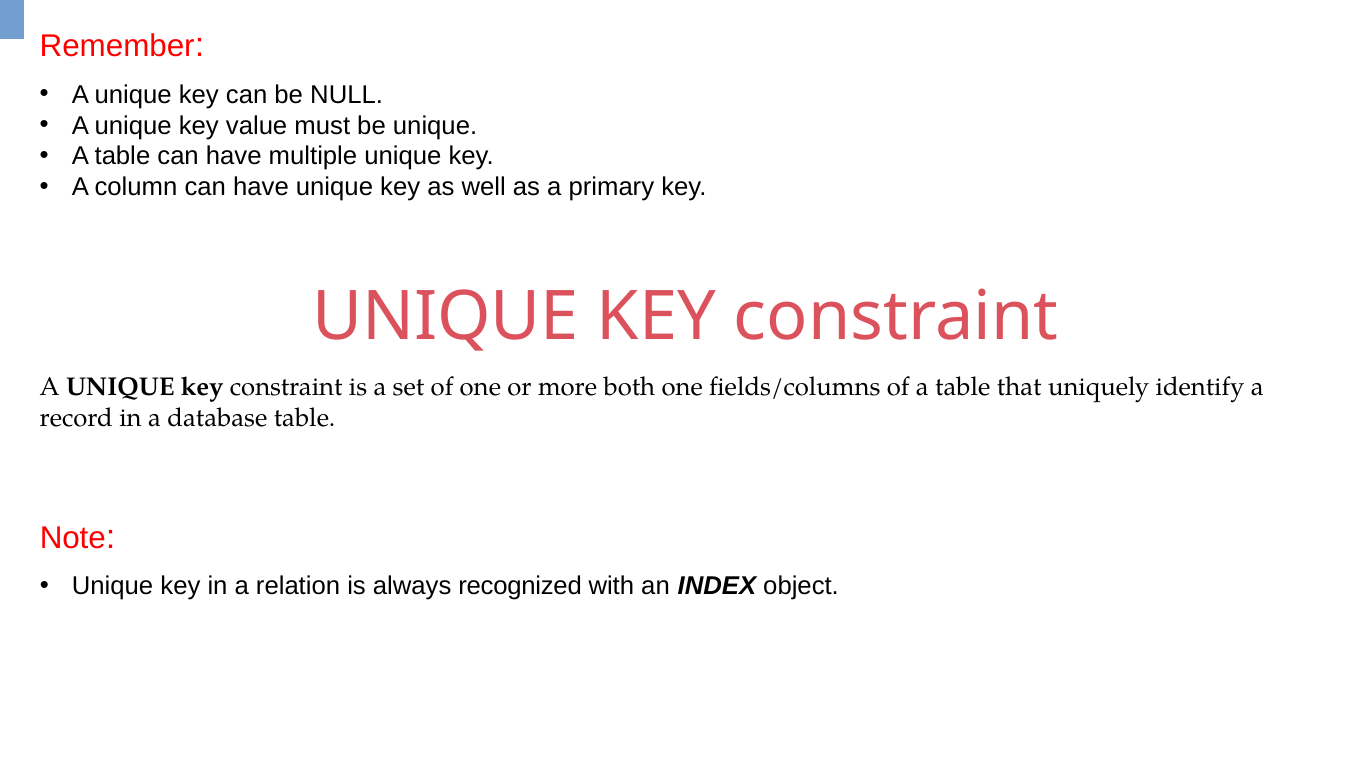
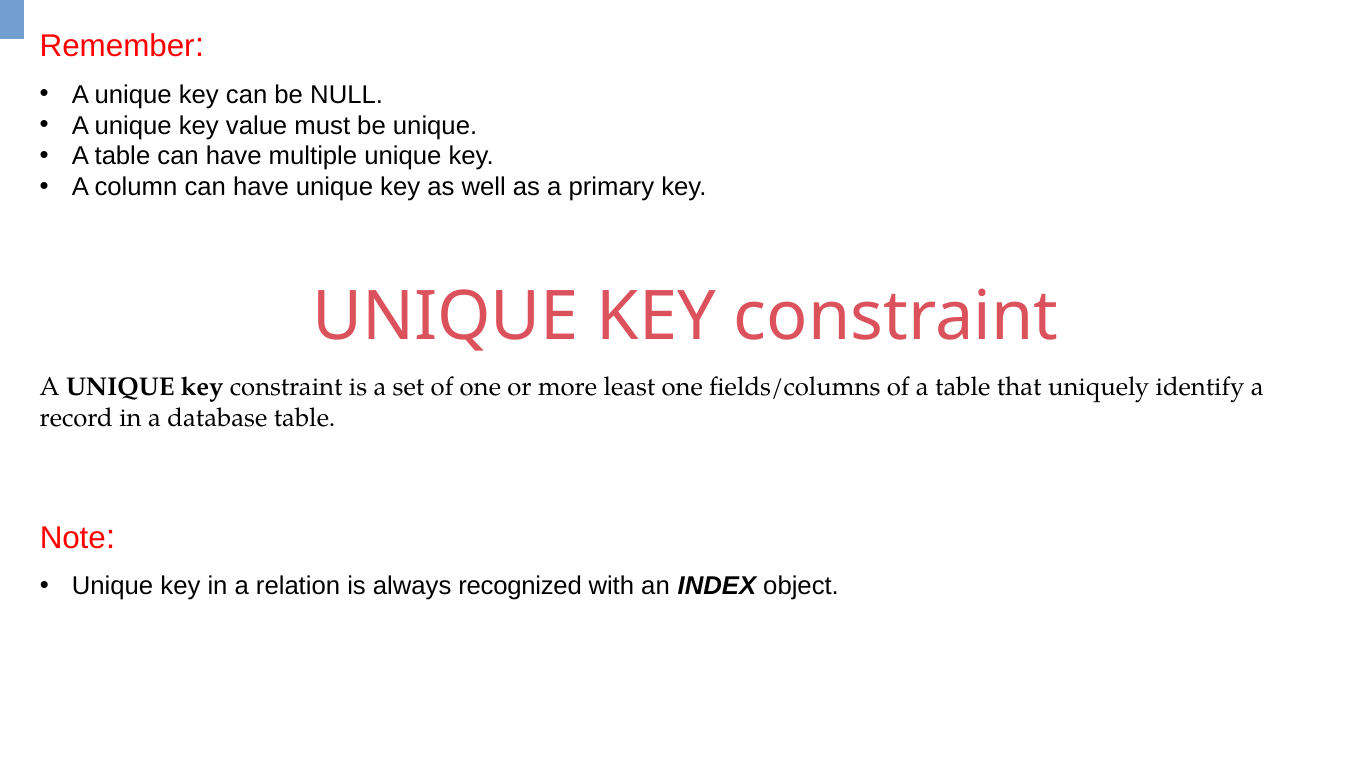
both: both -> least
